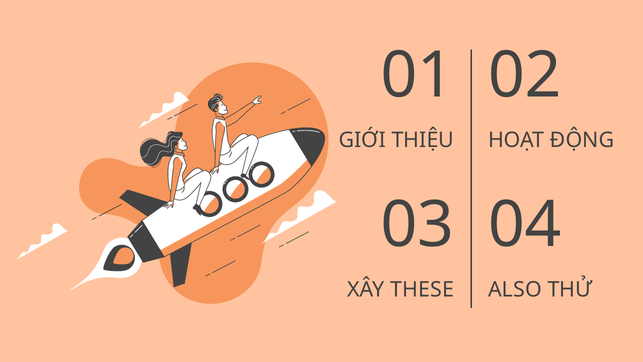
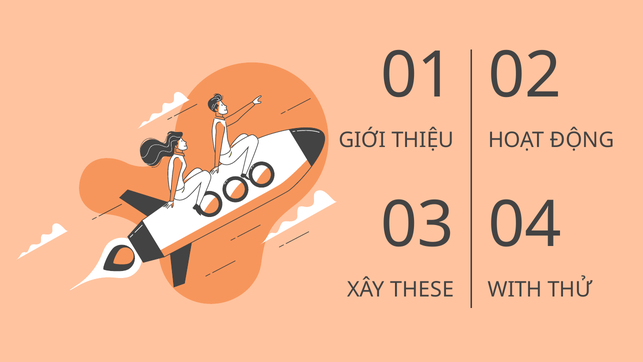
ALSO: ALSO -> WITH
